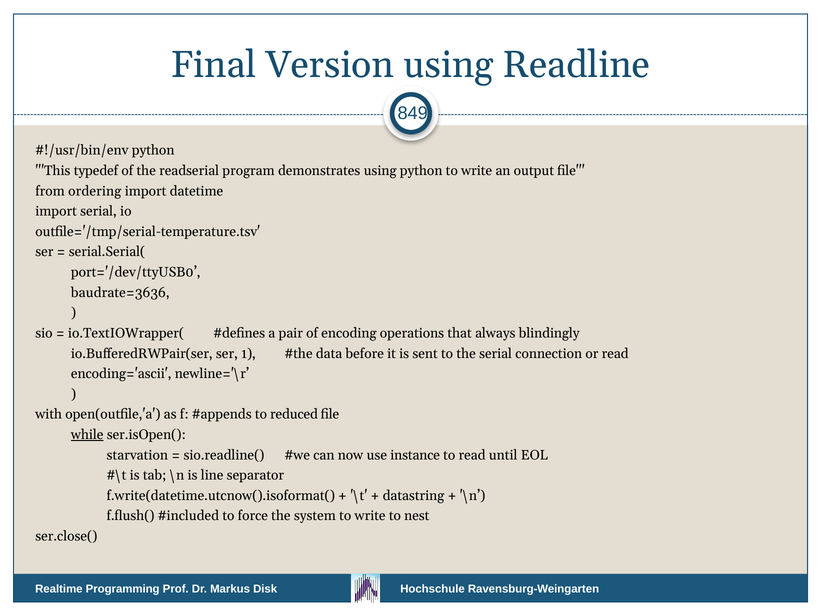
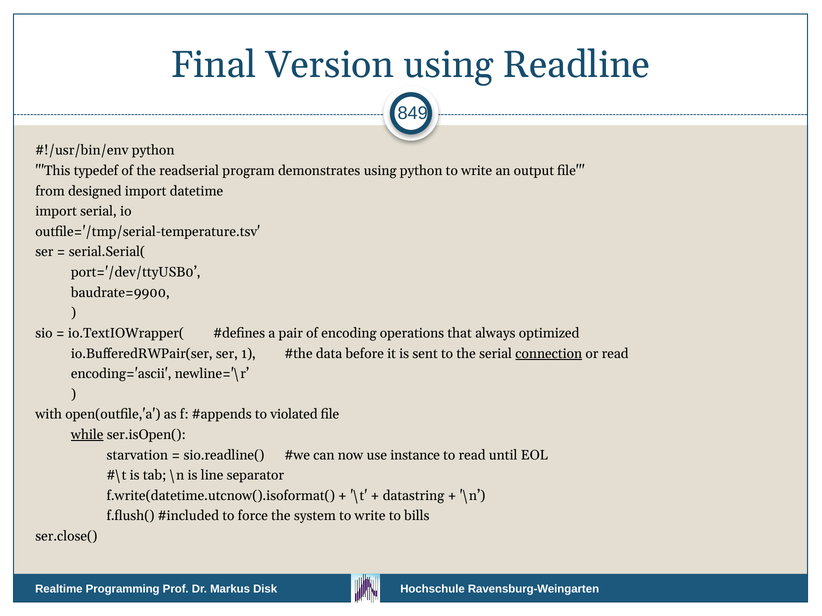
ordering: ordering -> designed
baudrate=3636: baudrate=3636 -> baudrate=9900
blindingly: blindingly -> optimized
connection underline: none -> present
reduced: reduced -> violated
nest: nest -> bills
